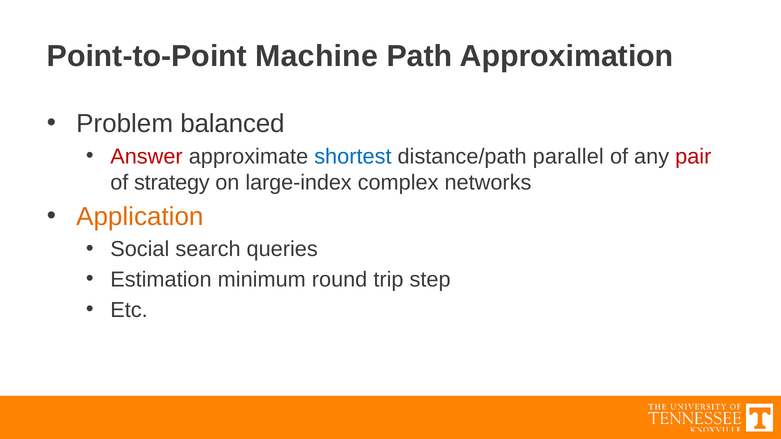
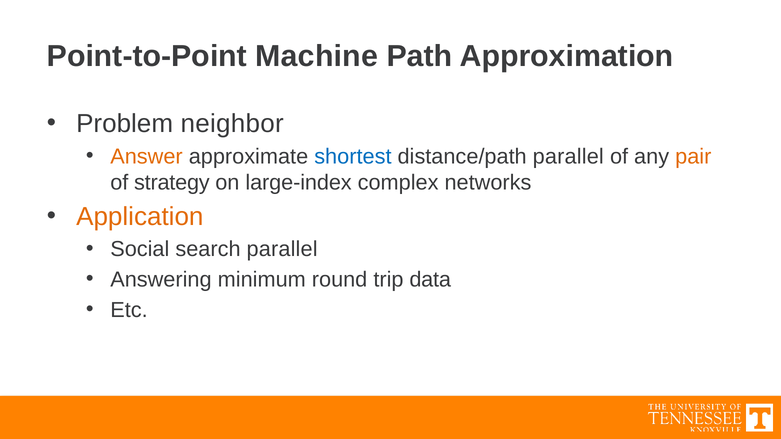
balanced: balanced -> neighbor
Answer colour: red -> orange
pair colour: red -> orange
search queries: queries -> parallel
Estimation: Estimation -> Answering
step: step -> data
